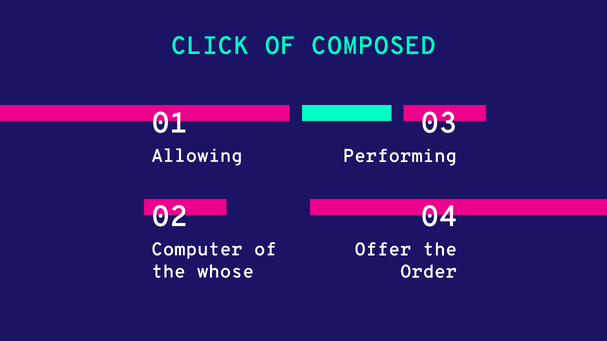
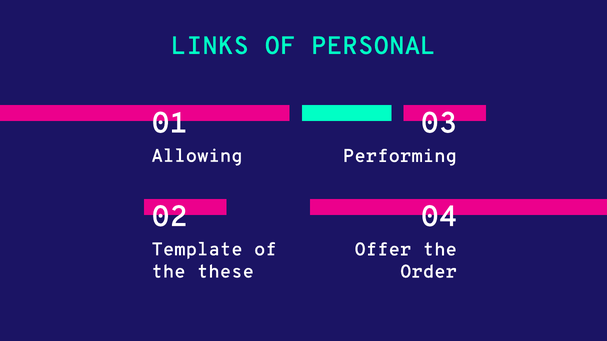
CLICK: CLICK -> LINKS
COMPOSED: COMPOSED -> PERSONAL
Computer: Computer -> Template
whose: whose -> these
